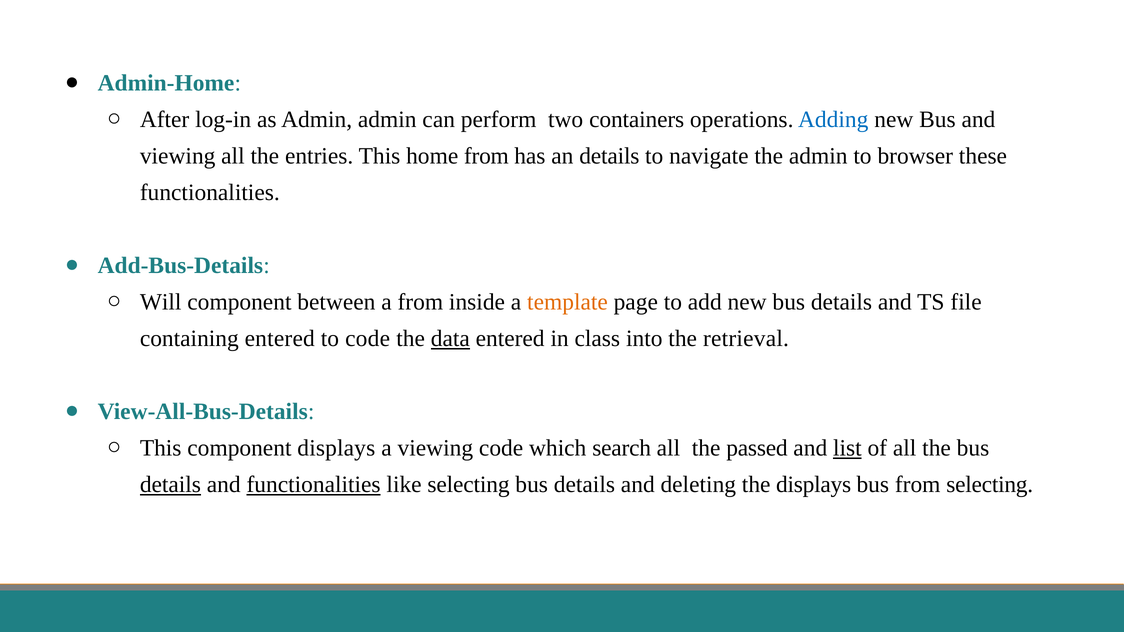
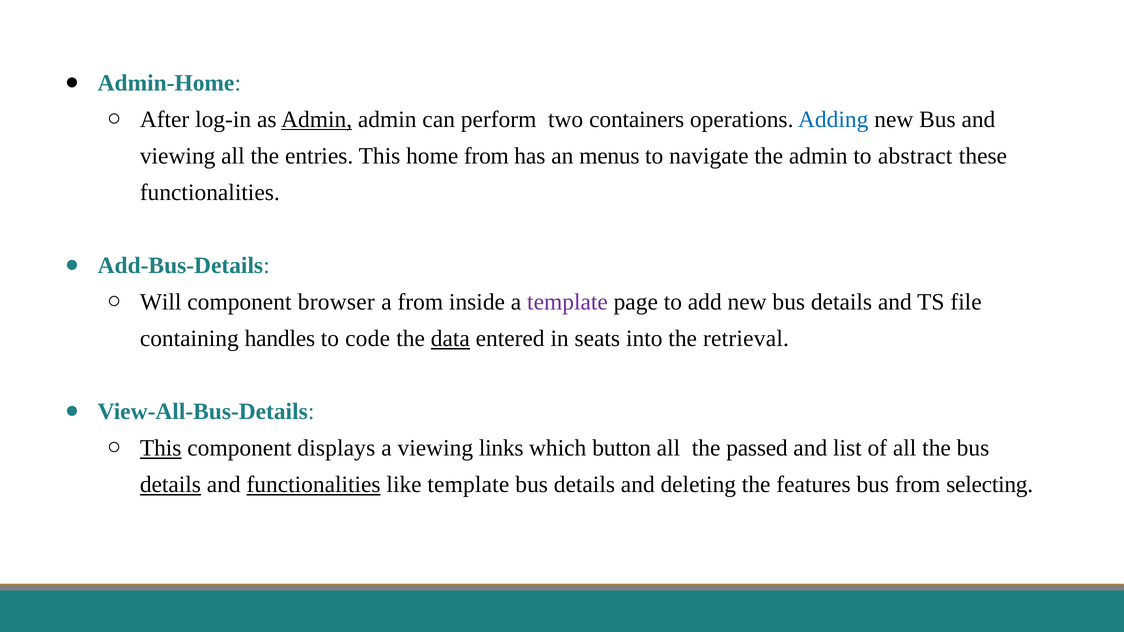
Admin at (317, 120) underline: none -> present
an details: details -> menus
browser: browser -> abstract
between: between -> browser
template at (567, 302) colour: orange -> purple
containing entered: entered -> handles
class: class -> seats
This at (161, 448) underline: none -> present
viewing code: code -> links
search: search -> button
list underline: present -> none
like selecting: selecting -> template
the displays: displays -> features
